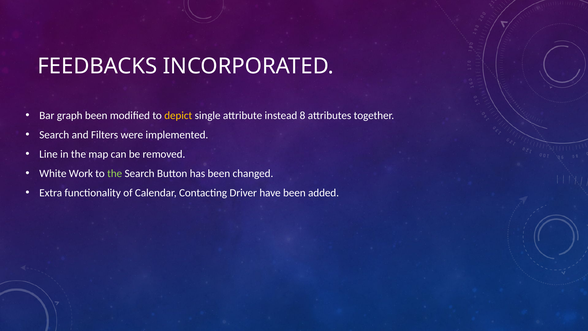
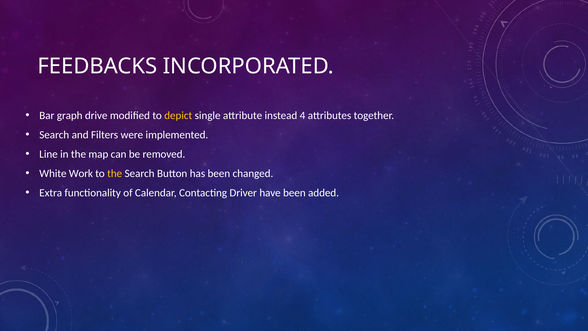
graph been: been -> drive
8: 8 -> 4
the at (115, 173) colour: light green -> yellow
